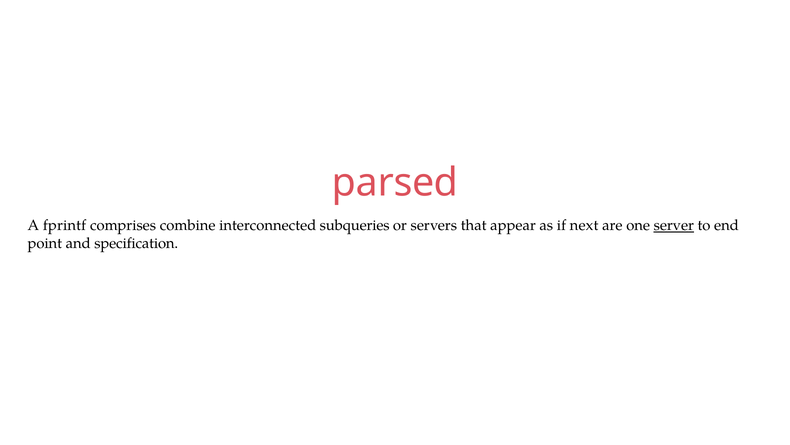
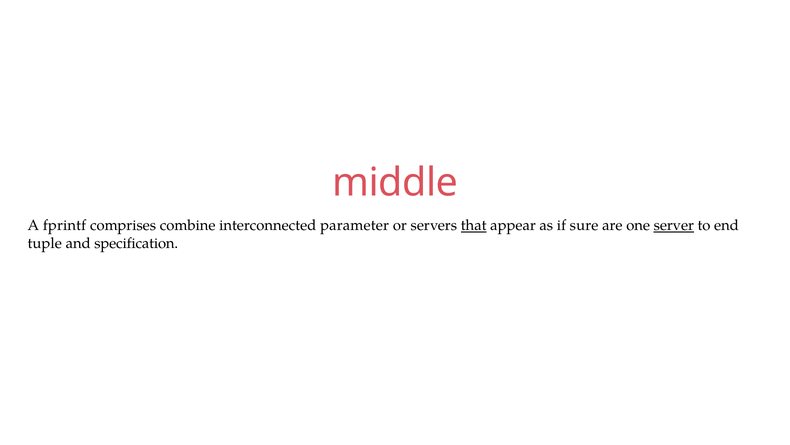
parsed: parsed -> middle
subqueries: subqueries -> parameter
that underline: none -> present
next: next -> sure
point: point -> tuple
